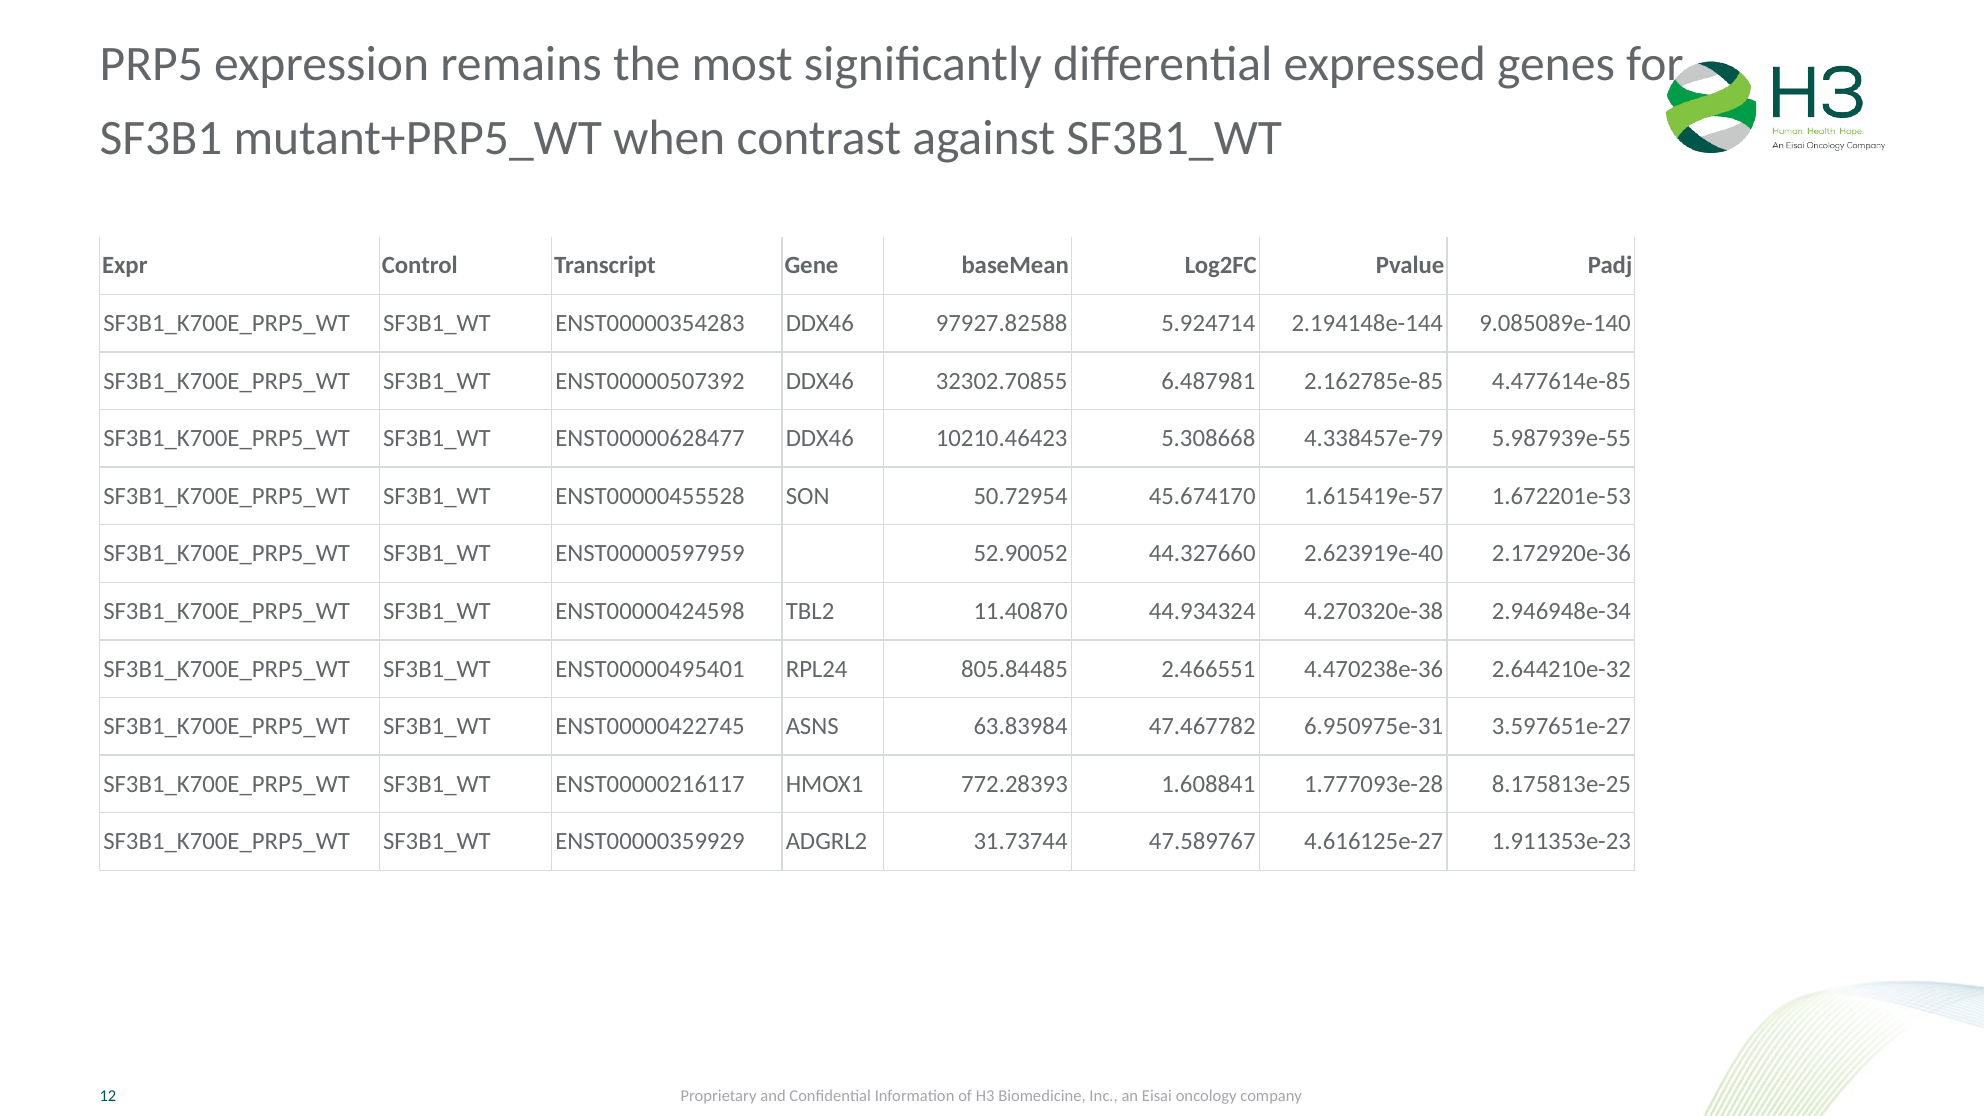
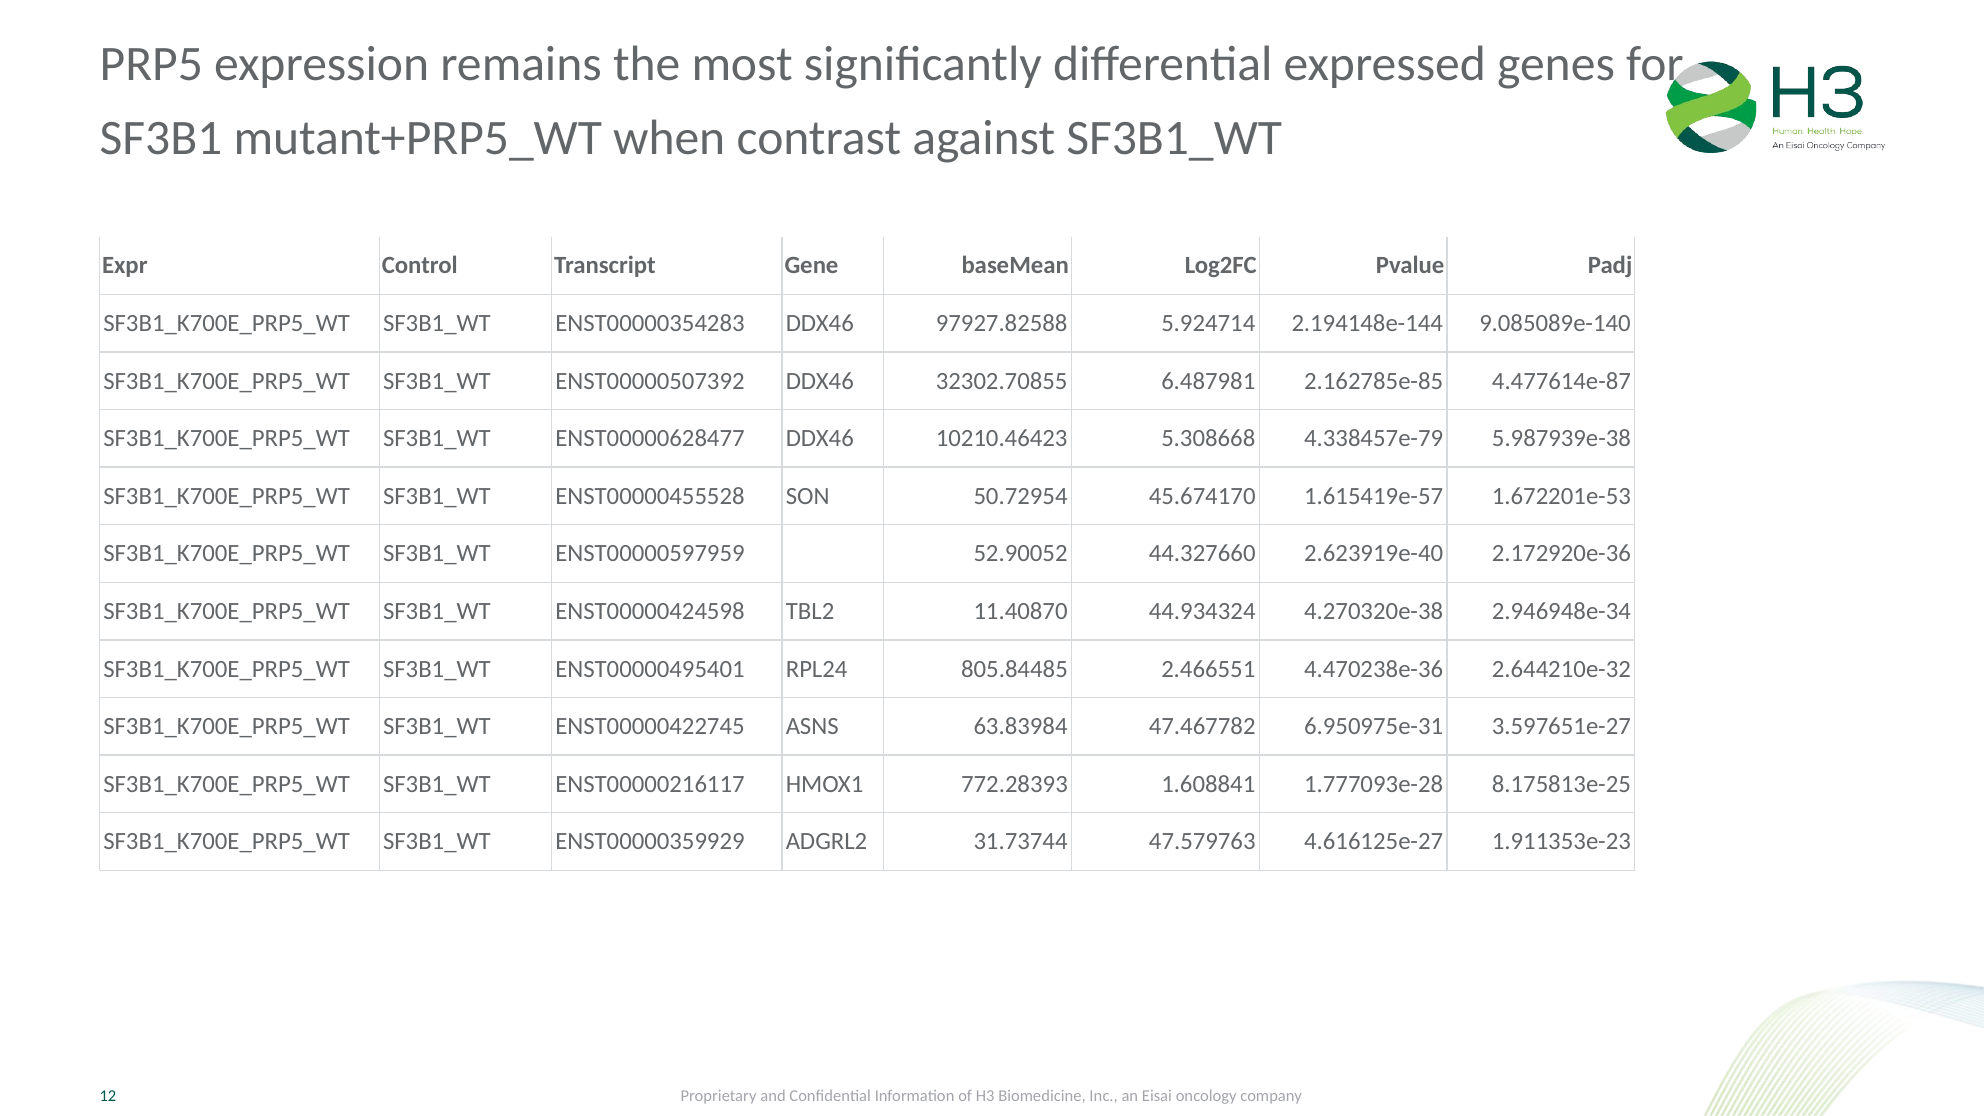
4.477614e-85: 4.477614e-85 -> 4.477614e-87
5.987939e-55: 5.987939e-55 -> 5.987939e-38
47.589767: 47.589767 -> 47.579763
